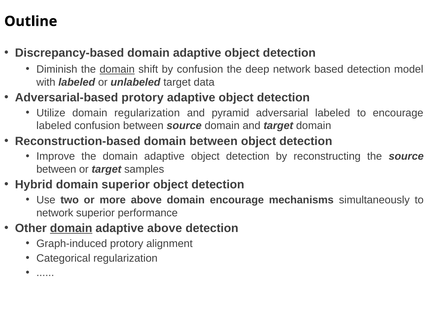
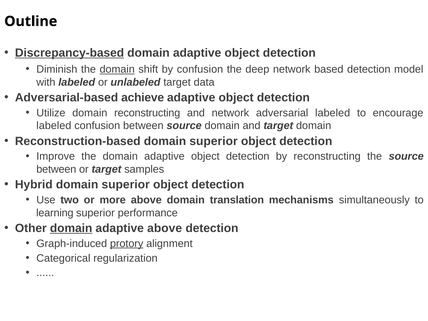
Discrepancy-based underline: none -> present
Adversarial-based protory: protory -> achieve
domain regularization: regularization -> reconstructing
and pyramid: pyramid -> network
Reconstruction-based domain between: between -> superior
domain encourage: encourage -> translation
network at (55, 213): network -> learning
protory at (127, 244) underline: none -> present
